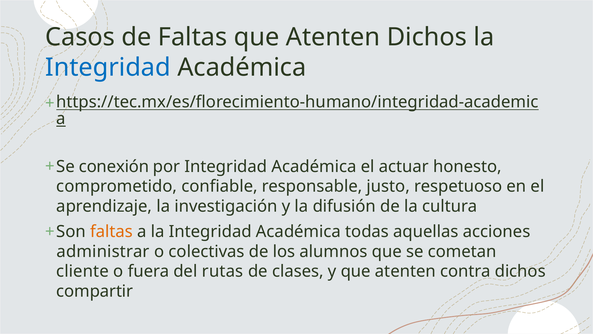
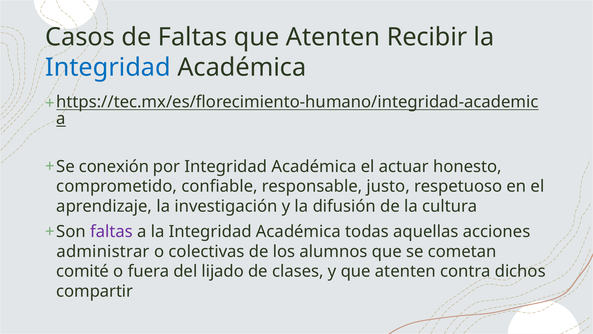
Atenten Dichos: Dichos -> Recibir
faltas at (112, 231) colour: orange -> purple
cliente: cliente -> comité
rutas: rutas -> lijado
